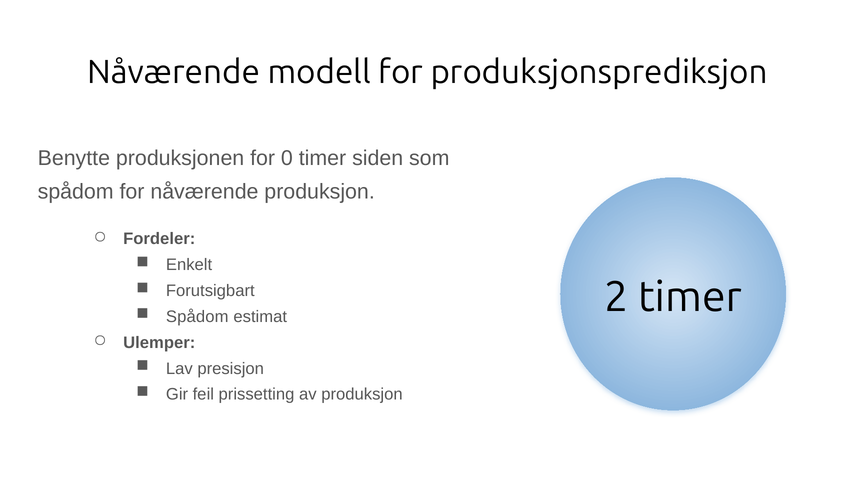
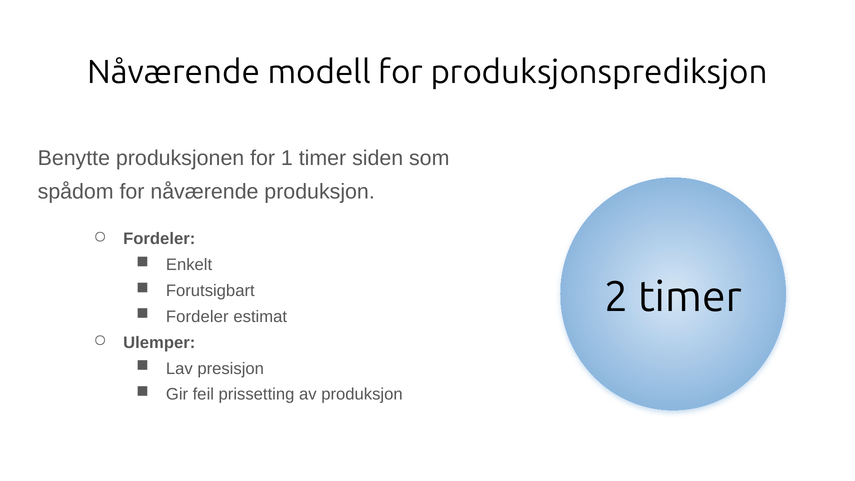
0: 0 -> 1
Spådom at (197, 317): Spådom -> Fordeler
